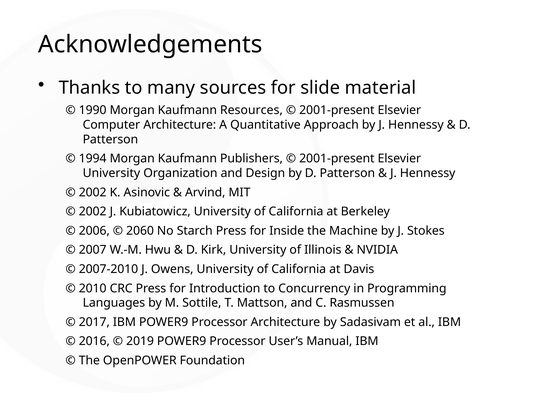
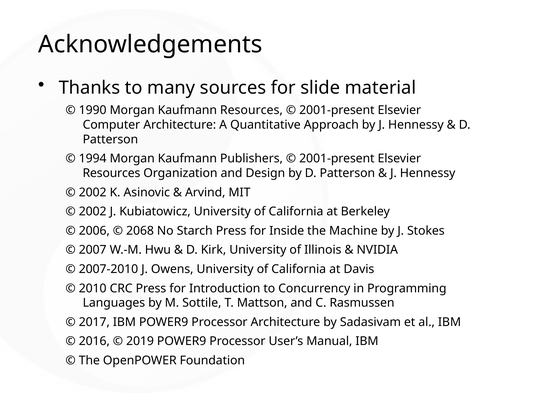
University at (111, 173): University -> Resources
2060: 2060 -> 2068
